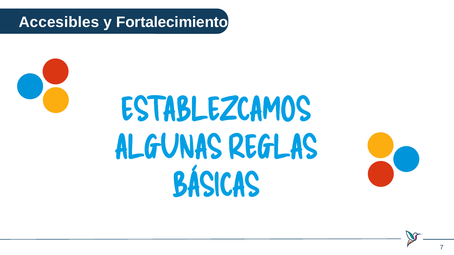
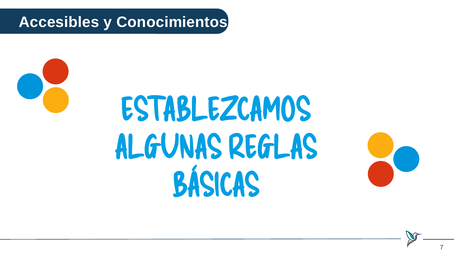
Fortalecimiento: Fortalecimiento -> Conocimientos
